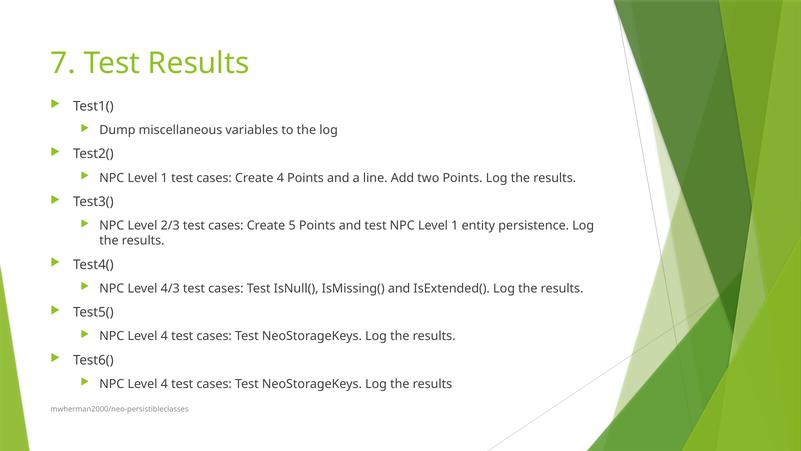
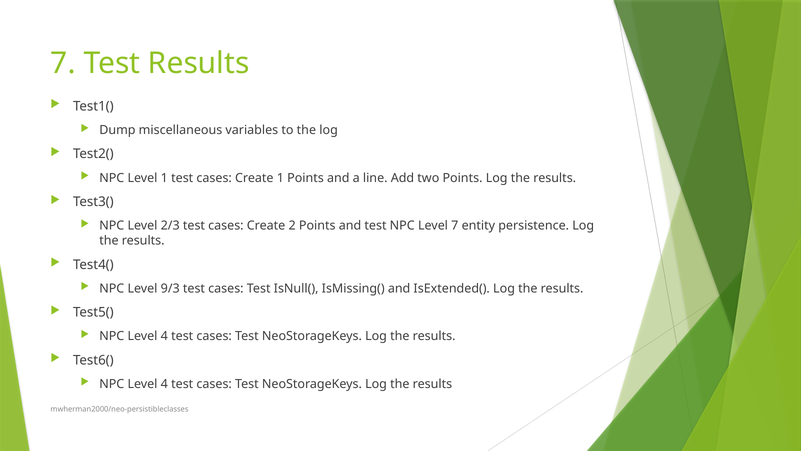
Create 4: 4 -> 1
5: 5 -> 2
test NPC Level 1: 1 -> 7
4/3: 4/3 -> 9/3
